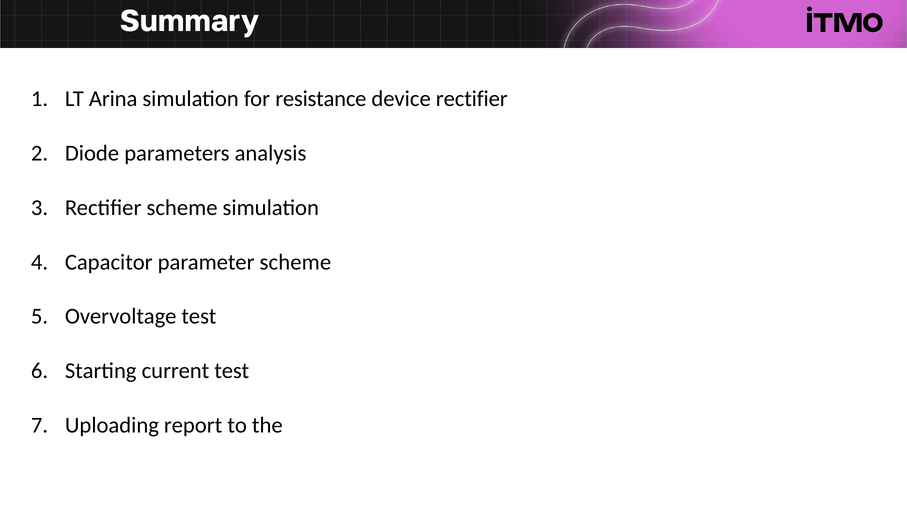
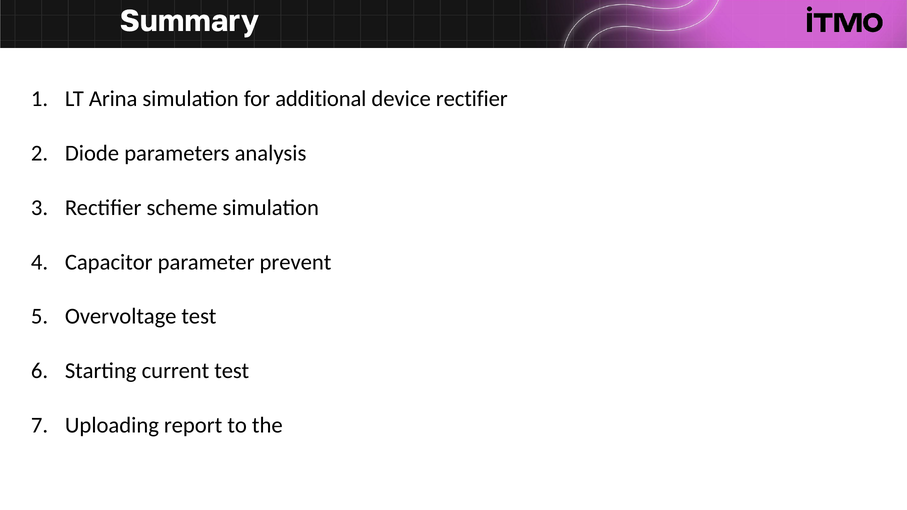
resistance: resistance -> additional
parameter scheme: scheme -> prevent
